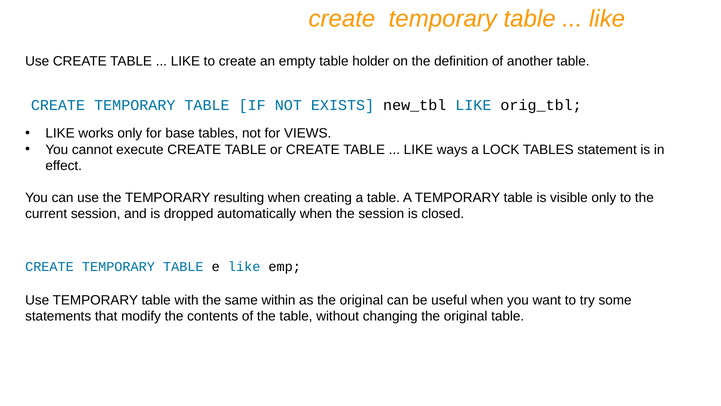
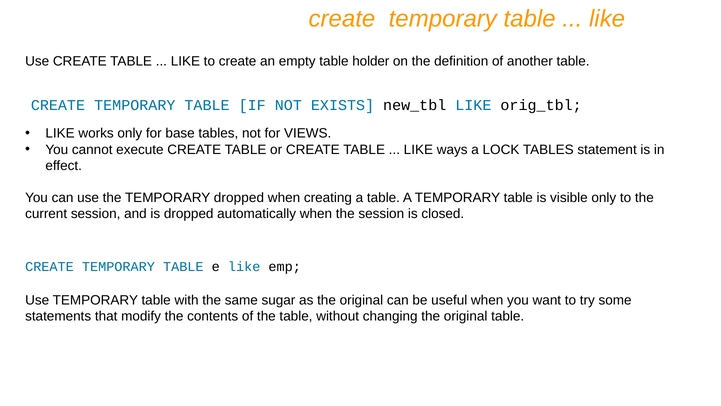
TEMPORARY resulting: resulting -> dropped
within: within -> sugar
